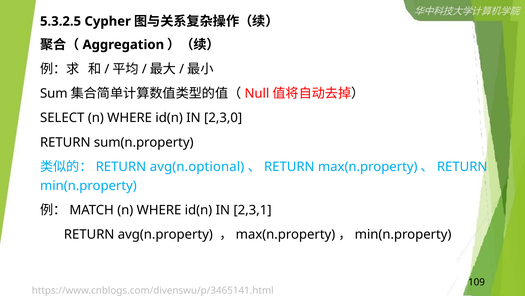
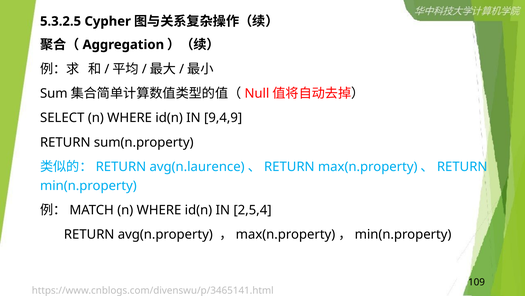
2,3,0: 2,3,0 -> 9,4,9
avg(n.optional: avg(n.optional -> avg(n.laurence
2,3,1: 2,3,1 -> 2,5,4
